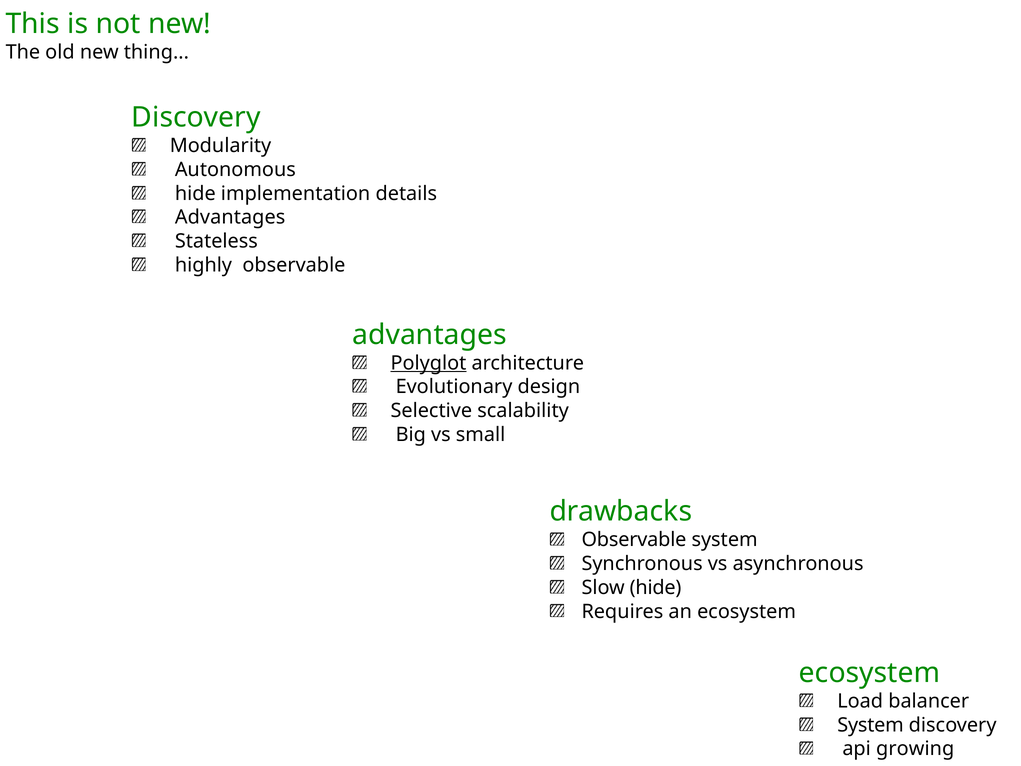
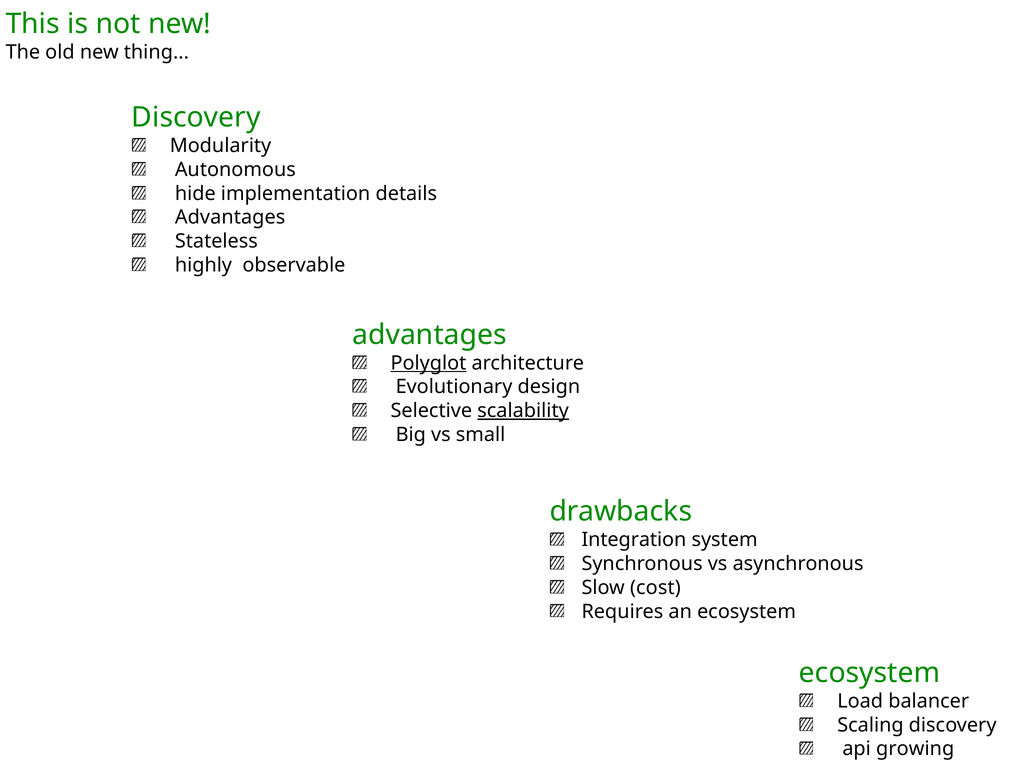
scalability underline: none -> present
Observable at (634, 540): Observable -> Integration
Slow hide: hide -> cost
System at (871, 725): System -> Scaling
